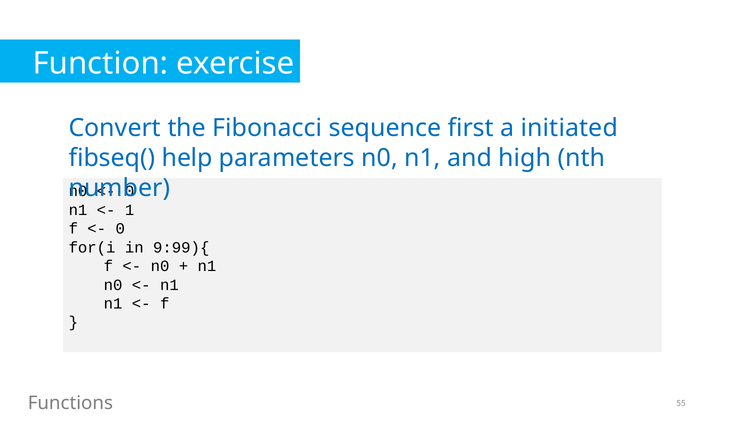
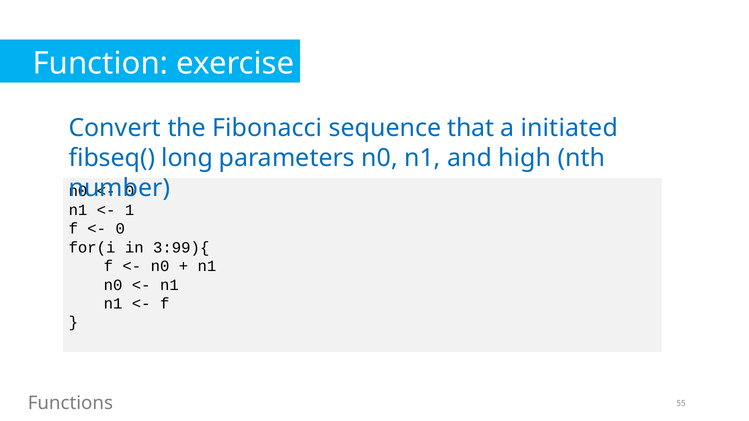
first: first -> that
help: help -> long
9:99){: 9:99){ -> 3:99){
